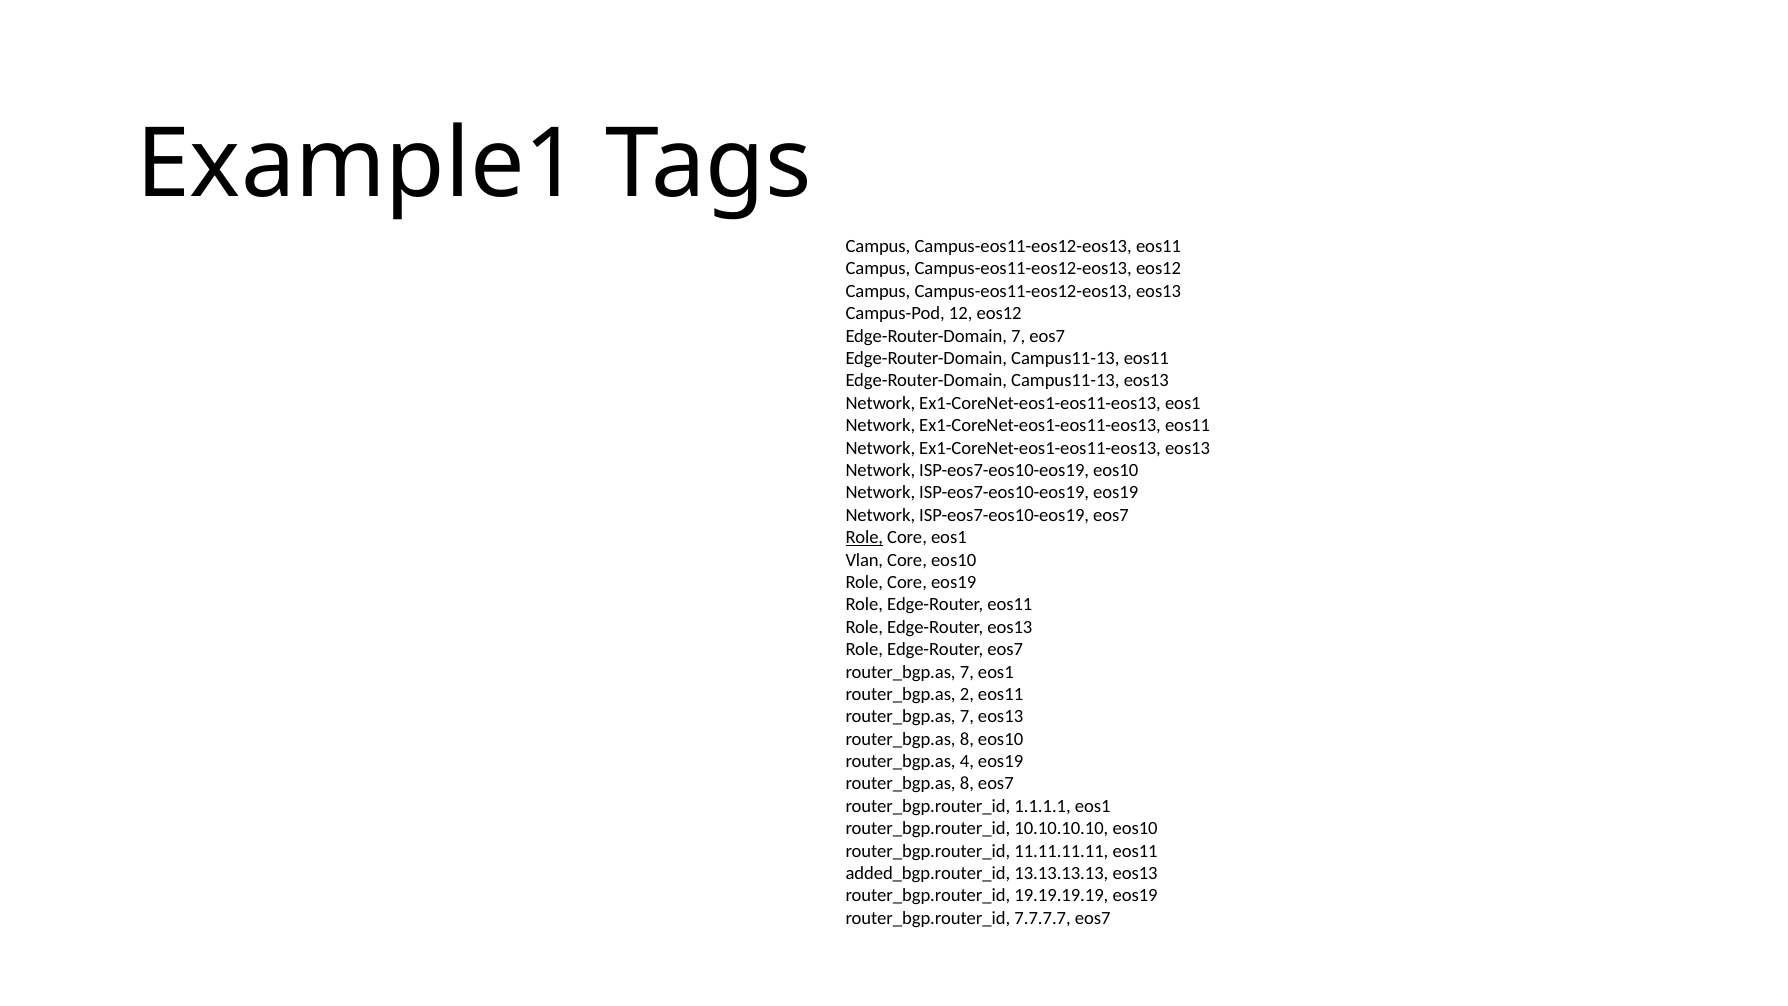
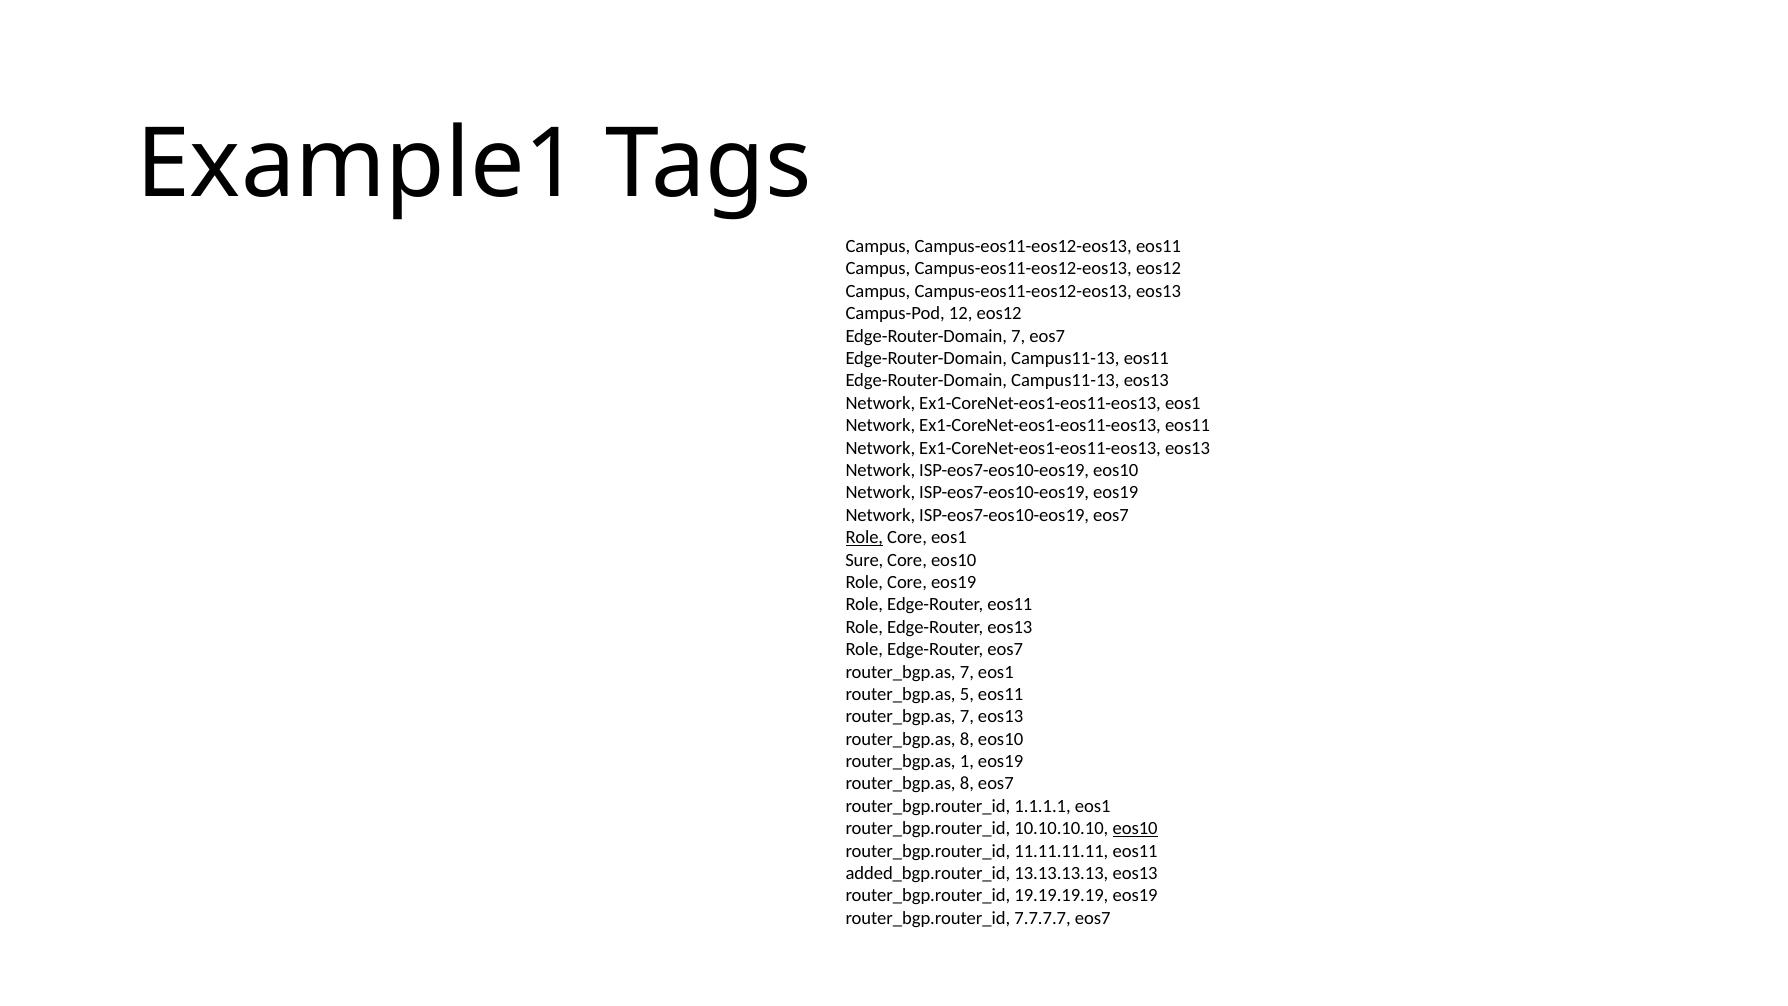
Vlan: Vlan -> Sure
2: 2 -> 5
4: 4 -> 1
eos10 at (1135, 828) underline: none -> present
